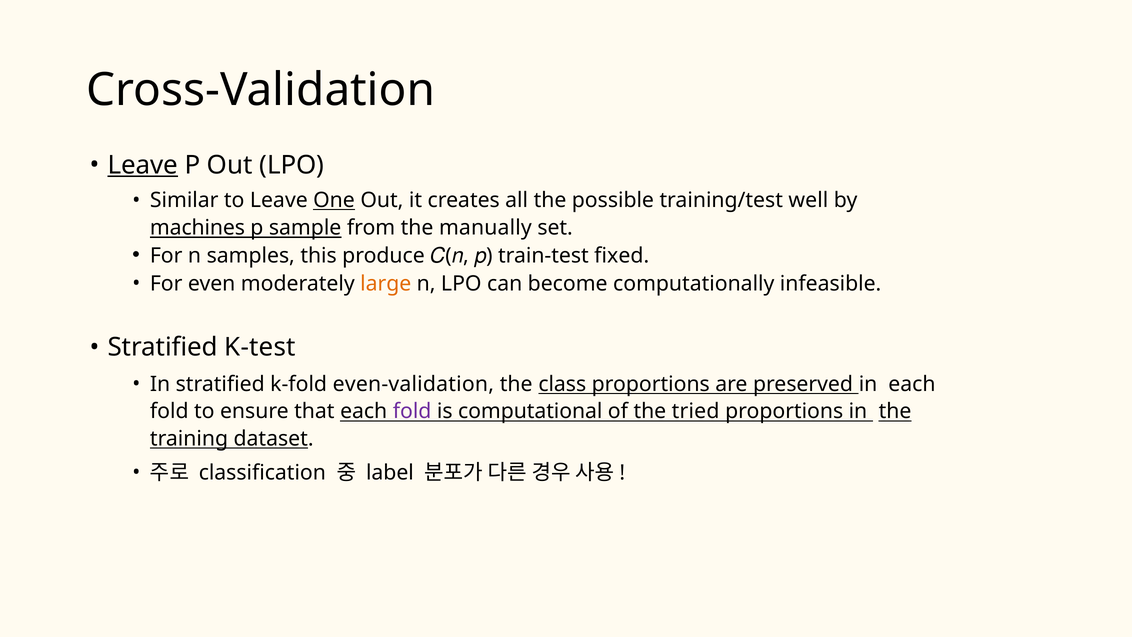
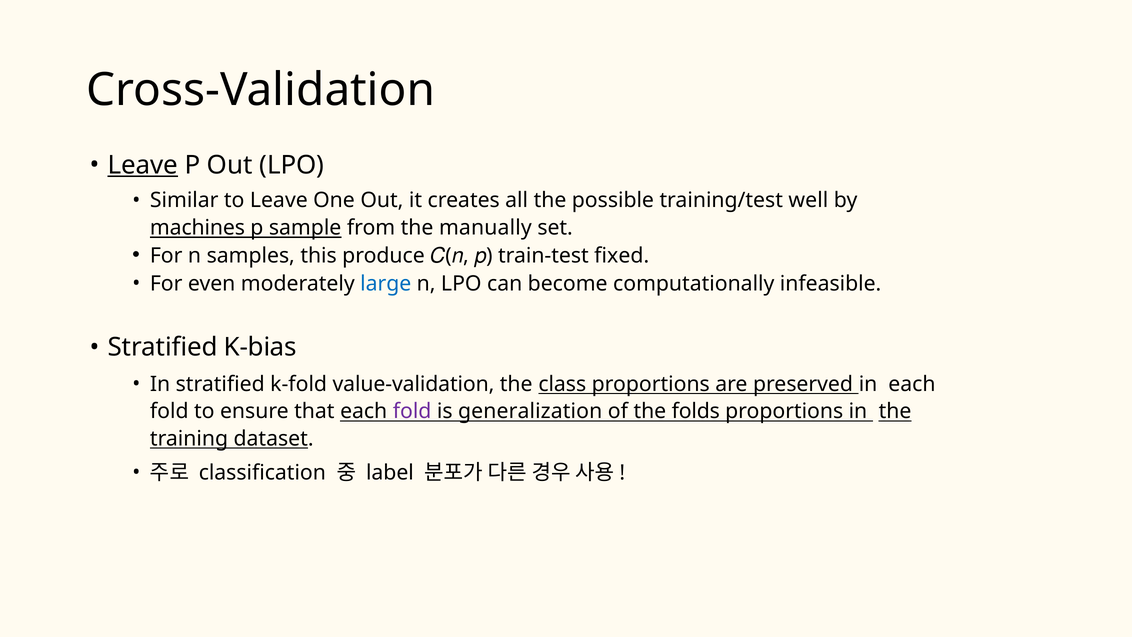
One underline: present -> none
large colour: orange -> blue
K-test: K-test -> K-bias
even-validation: even-validation -> value-validation
computational: computational -> generalization
tried: tried -> folds
